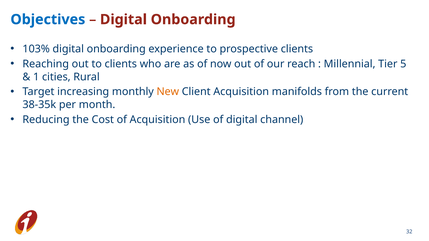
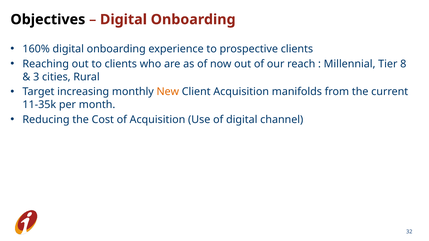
Objectives colour: blue -> black
103%: 103% -> 160%
5: 5 -> 8
1: 1 -> 3
38-35k: 38-35k -> 11-35k
